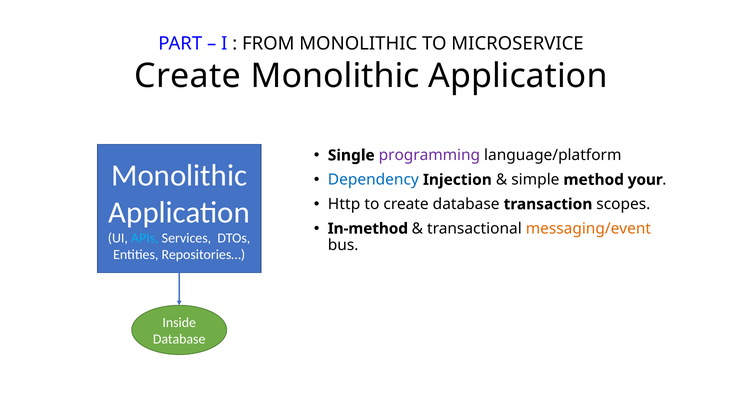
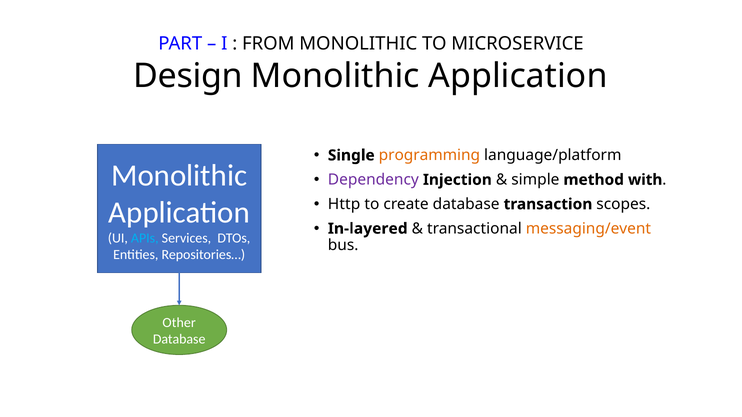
Create at (188, 76): Create -> Design
programming colour: purple -> orange
Dependency colour: blue -> purple
your: your -> with
In-method: In-method -> In-layered
Inside: Inside -> Other
